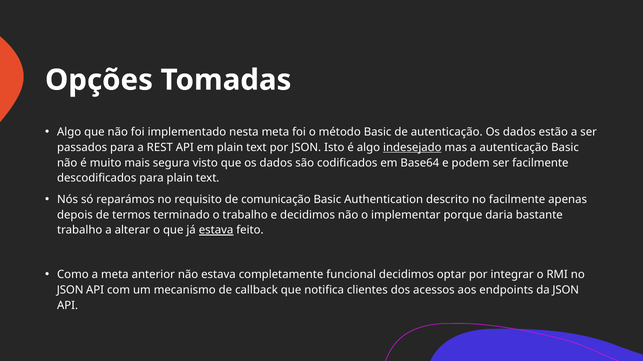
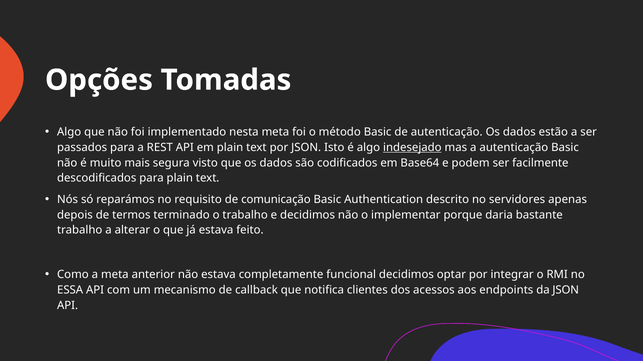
no facilmente: facilmente -> servidores
estava at (216, 231) underline: present -> none
JSON at (70, 290): JSON -> ESSA
